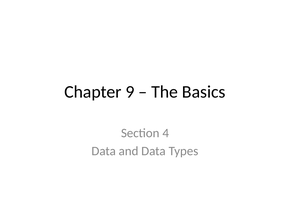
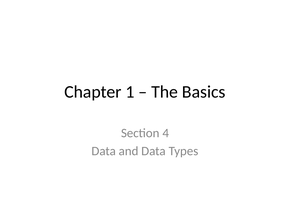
9: 9 -> 1
